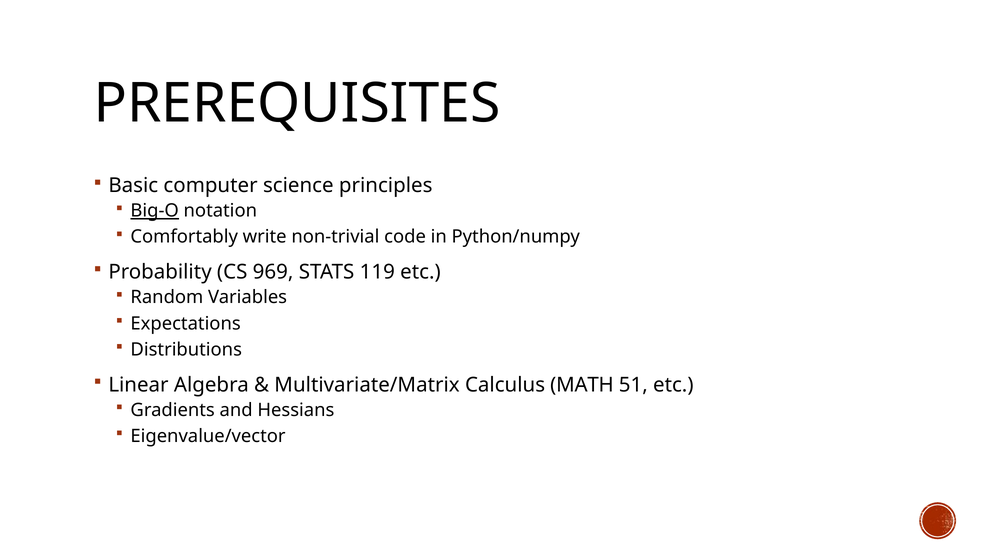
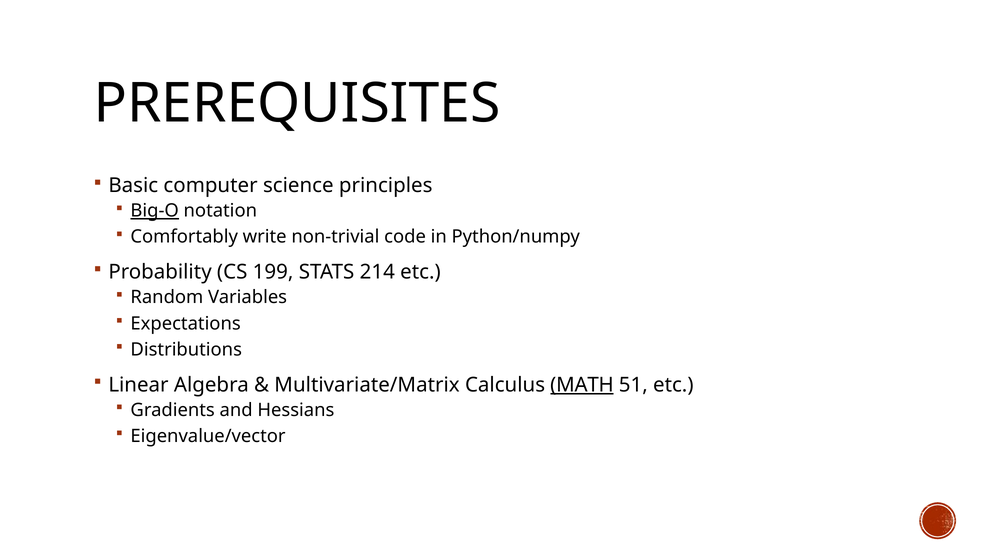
969: 969 -> 199
119: 119 -> 214
MATH underline: none -> present
